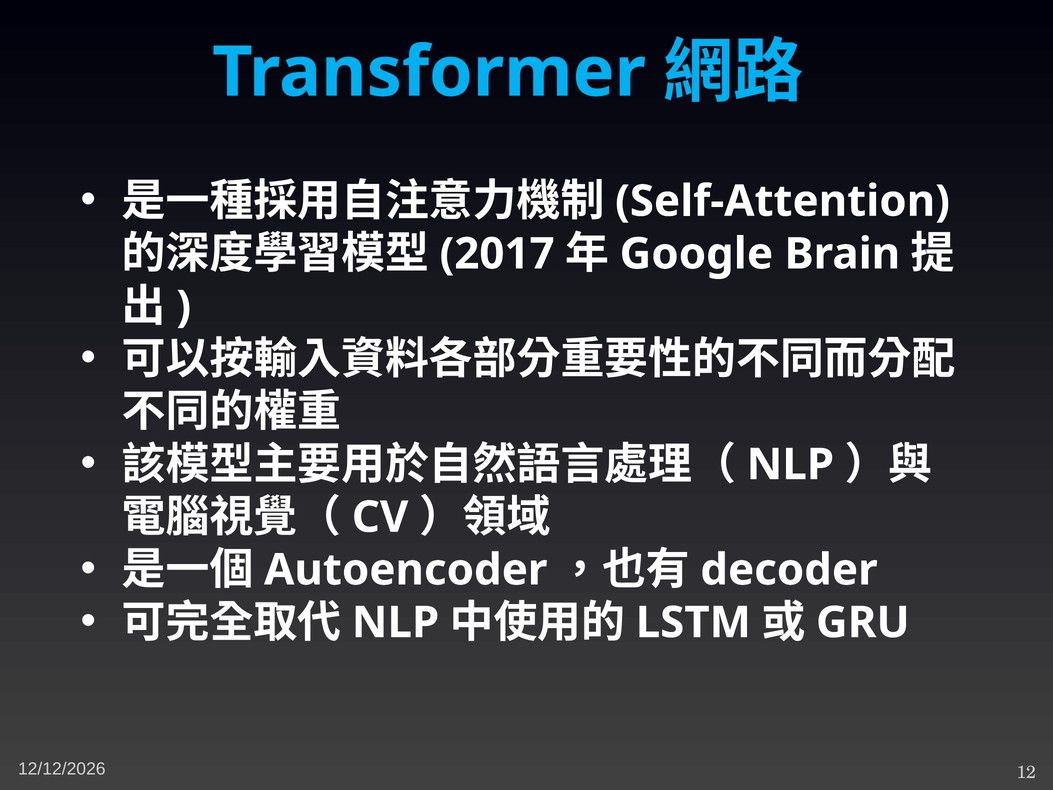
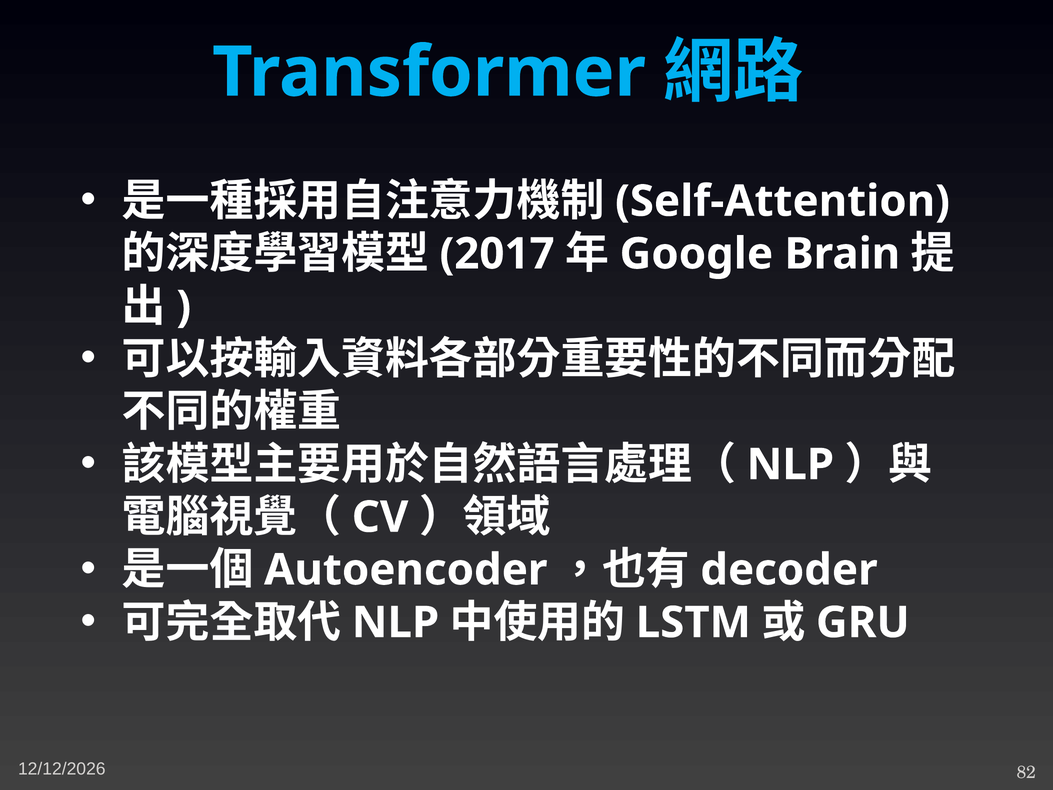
12: 12 -> 82
